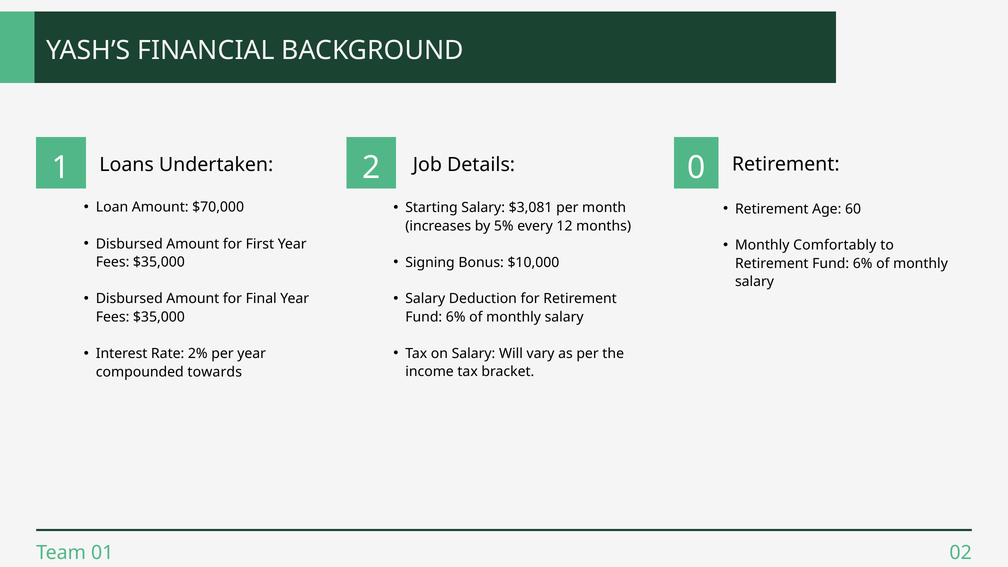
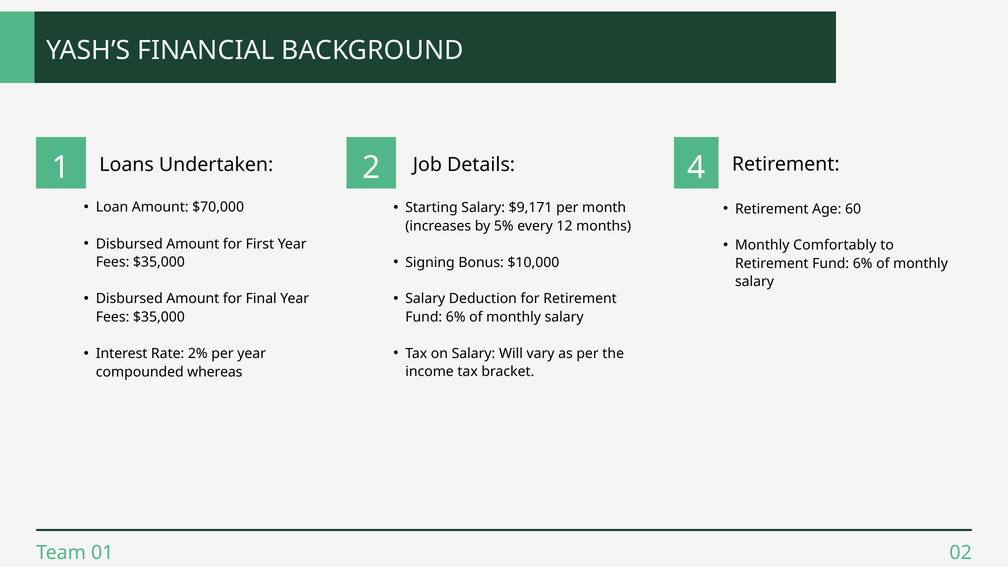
0: 0 -> 4
$3,081: $3,081 -> $9,171
towards: towards -> whereas
